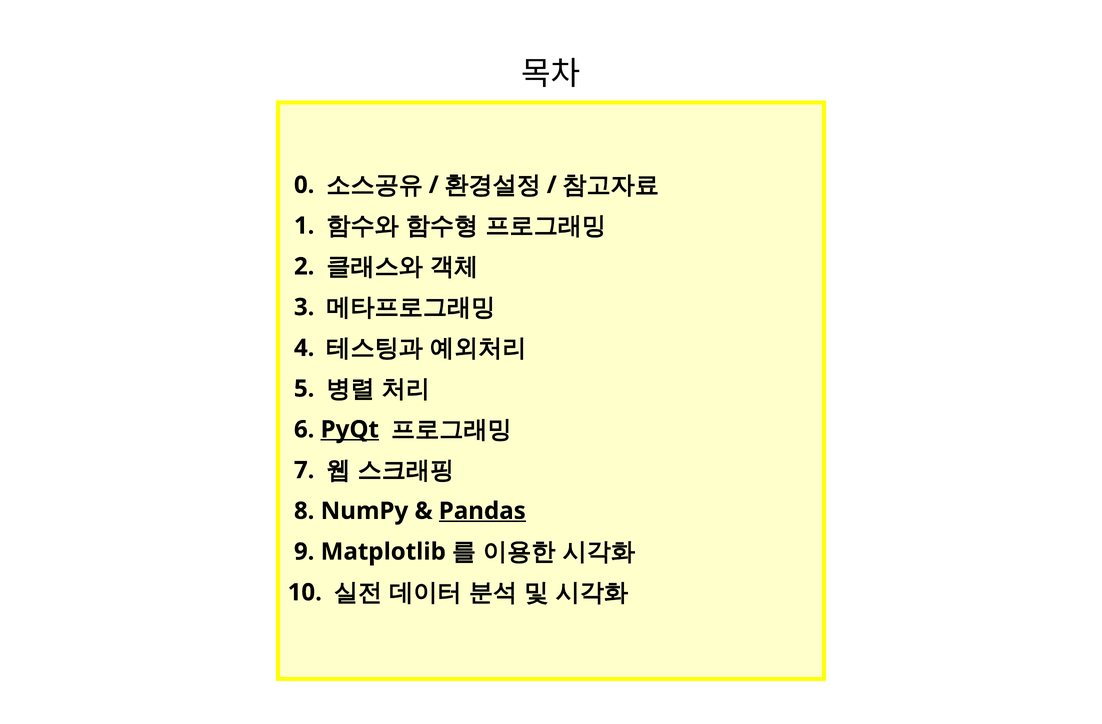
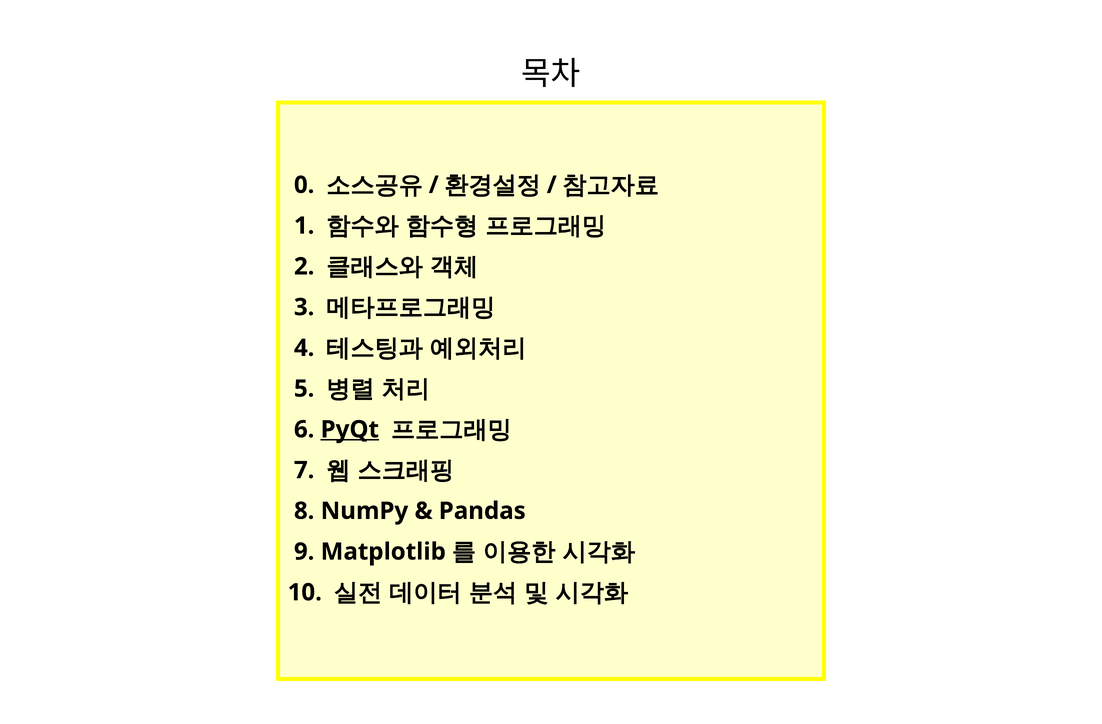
Pandas underline: present -> none
